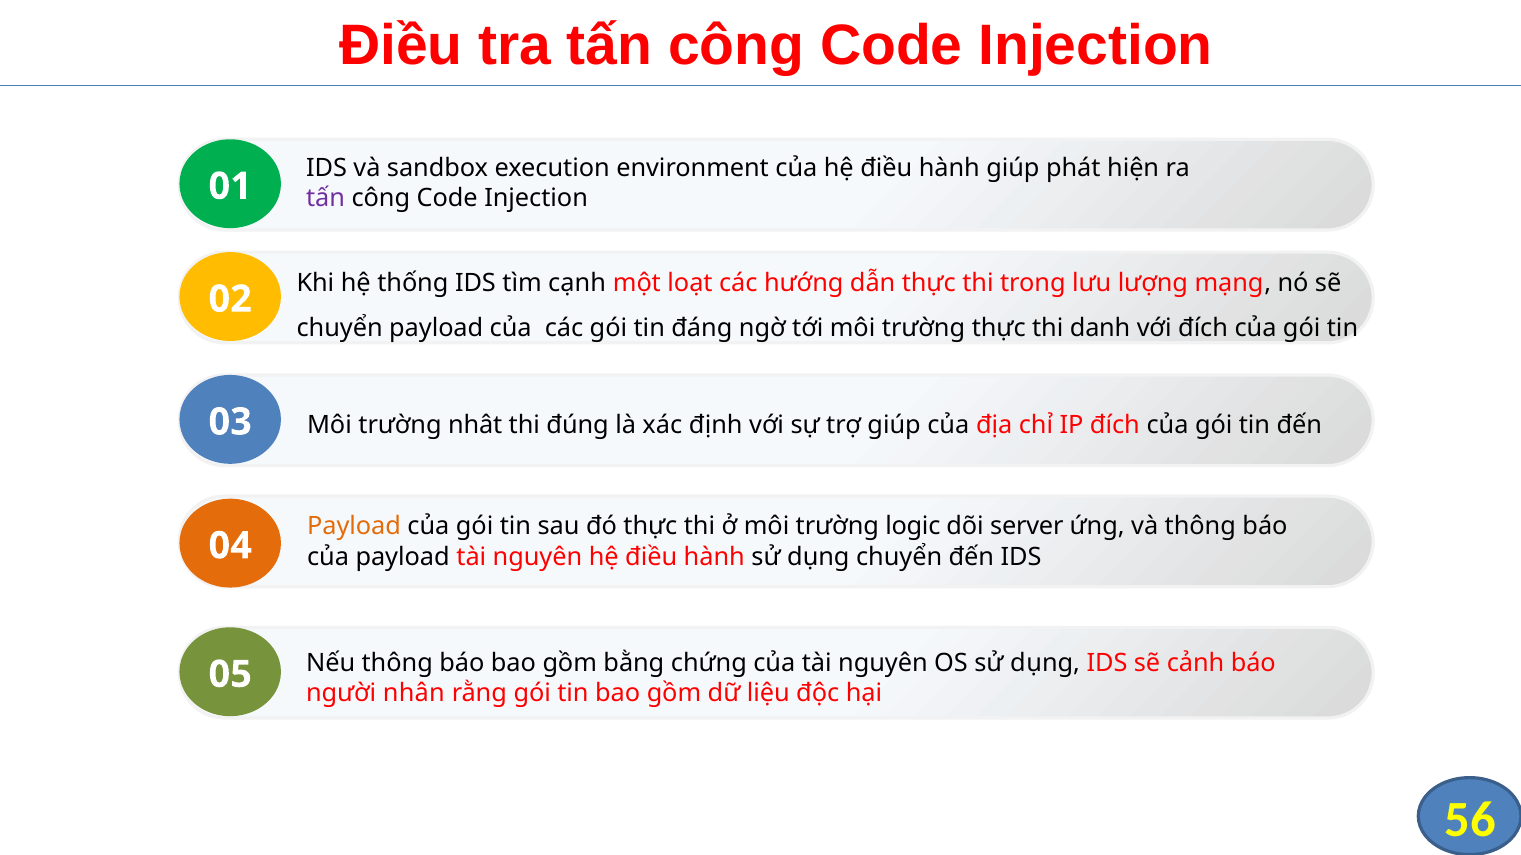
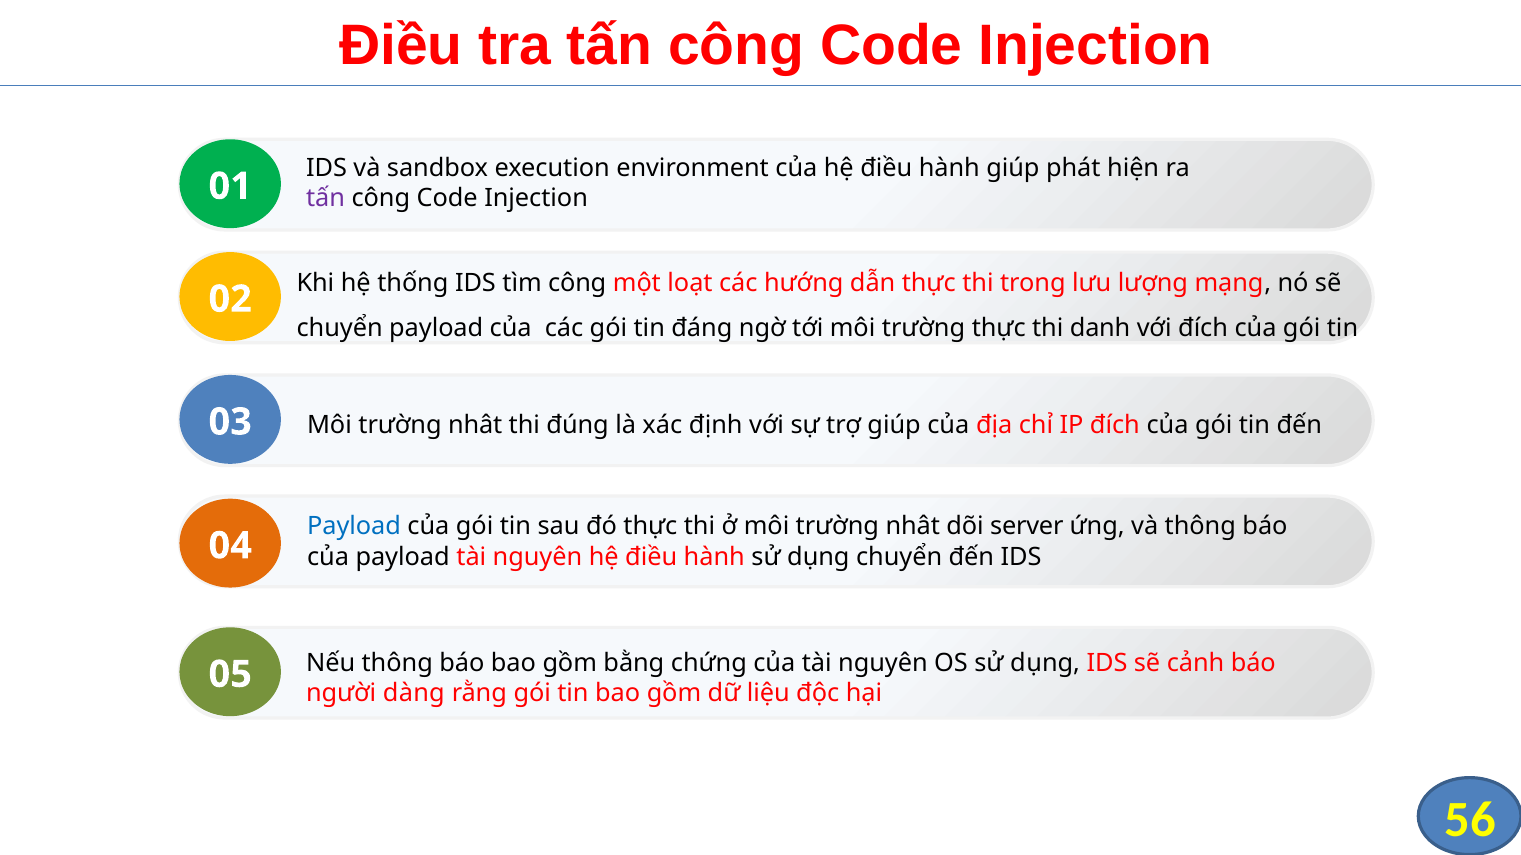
tìm cạnh: cạnh -> công
Payload at (354, 527) colour: orange -> blue
ở môi trường logic: logic -> nhât
nhân: nhân -> dàng
